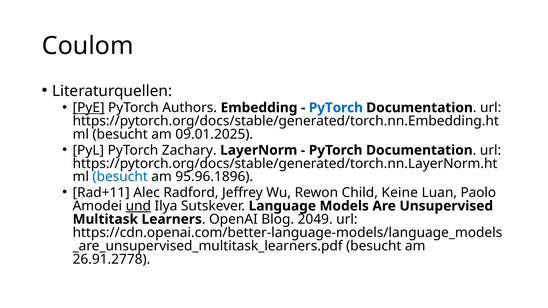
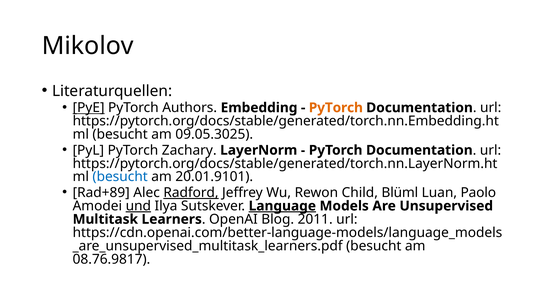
Coulom: Coulom -> Mikolov
PyTorch at (336, 108) colour: blue -> orange
09.01.2025: 09.01.2025 -> 09.05.3025
95.96.1896: 95.96.1896 -> 20.01.9101
Rad+11: Rad+11 -> Rad+89
Radford underline: none -> present
Keine: Keine -> Blüml
Language underline: none -> present
2049: 2049 -> 2011
26.91.2778: 26.91.2778 -> 08.76.9817
